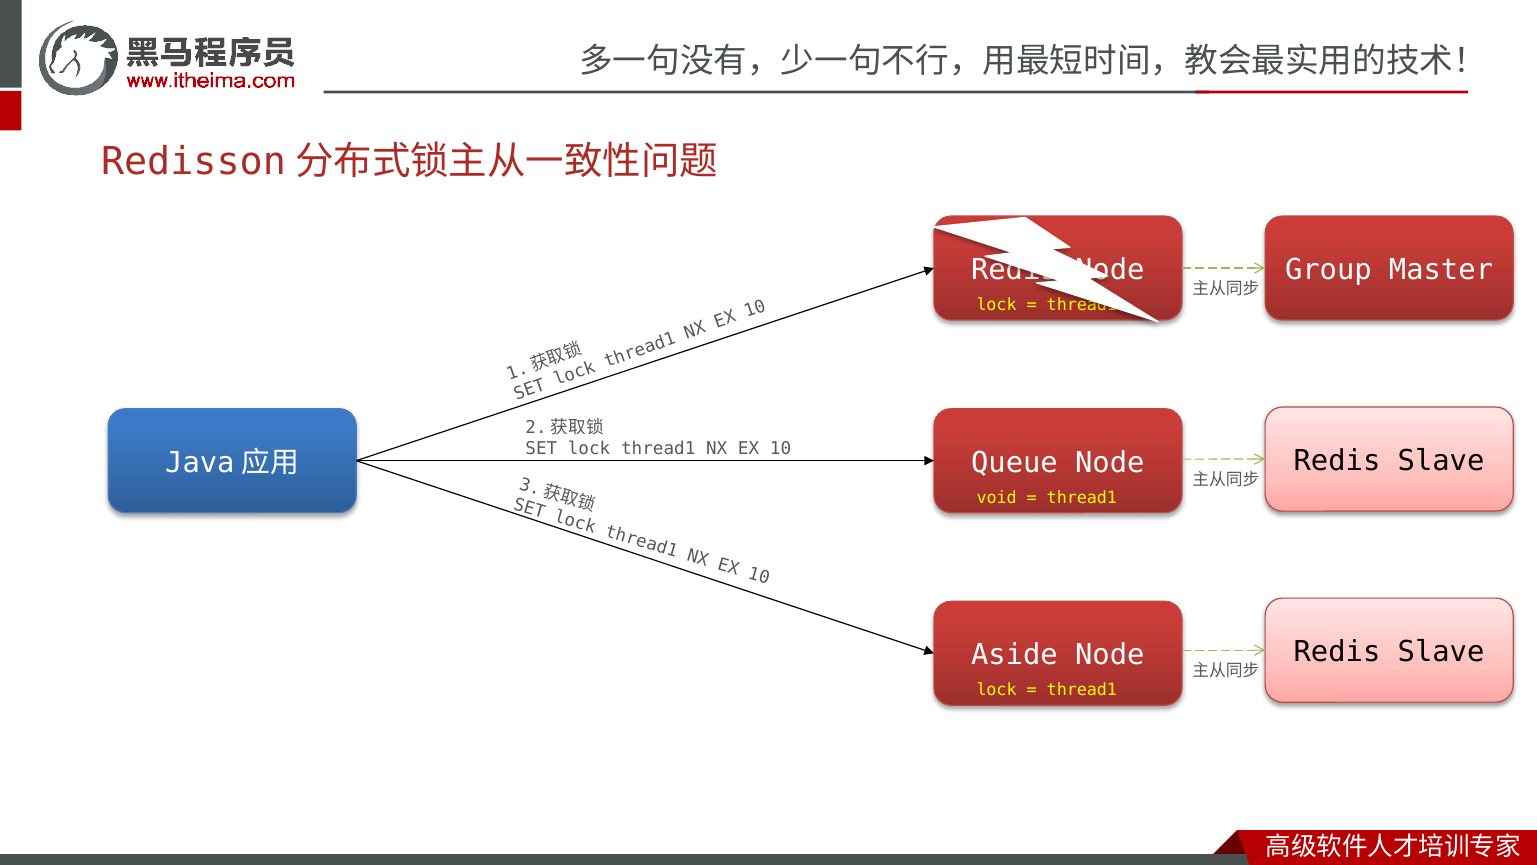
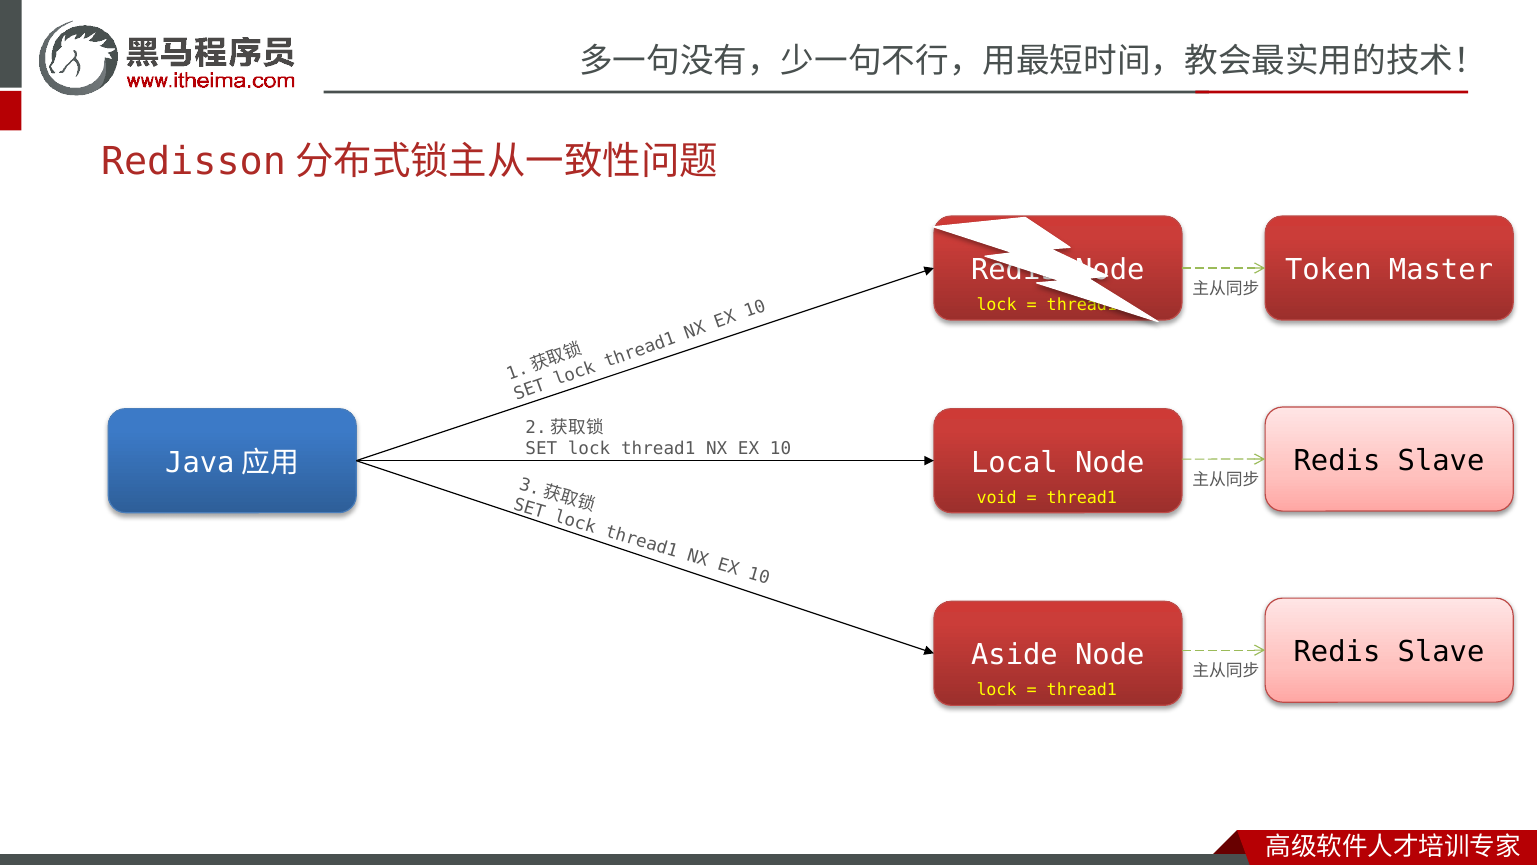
Group: Group -> Token
Queue: Queue -> Local
